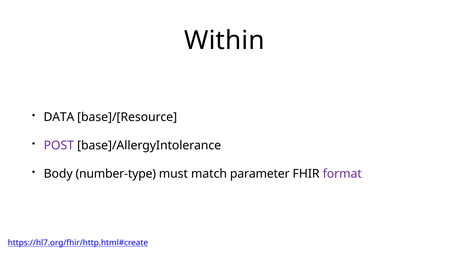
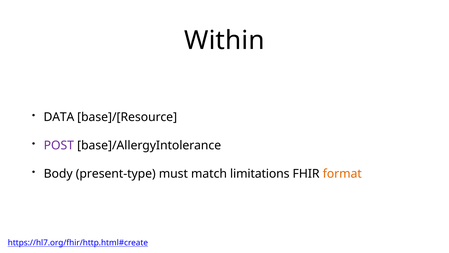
number-type: number-type -> present-type
parameter: parameter -> limitations
format colour: purple -> orange
